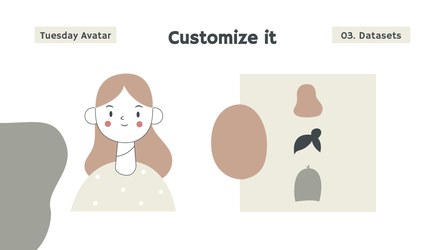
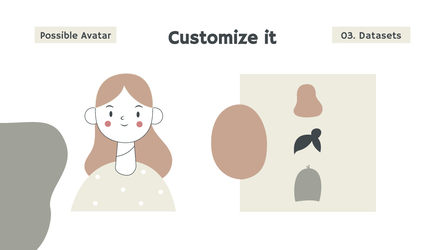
Tuesday: Tuesday -> Possible
